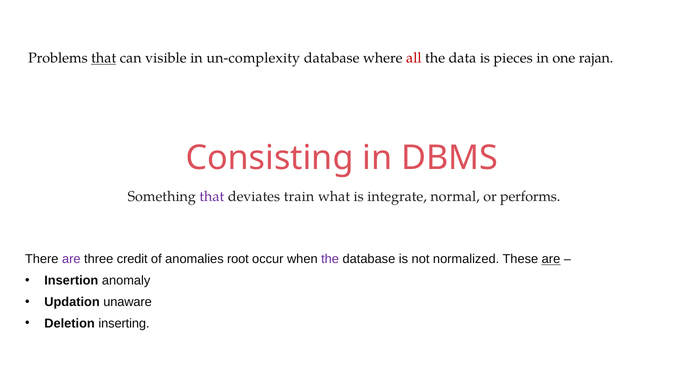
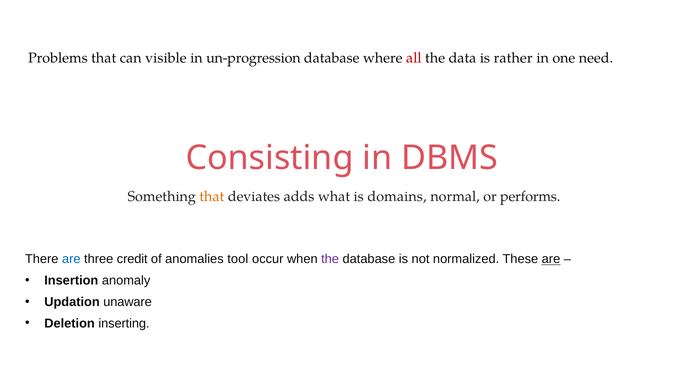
that at (104, 58) underline: present -> none
un-complexity: un-complexity -> un-progression
pieces: pieces -> rather
rajan: rajan -> need
that at (212, 196) colour: purple -> orange
train: train -> adds
integrate: integrate -> domains
are at (71, 259) colour: purple -> blue
root: root -> tool
